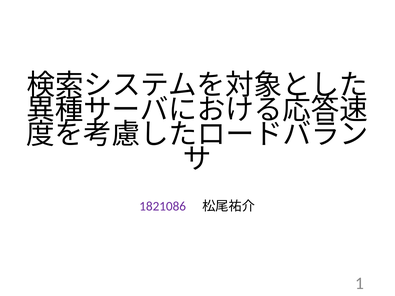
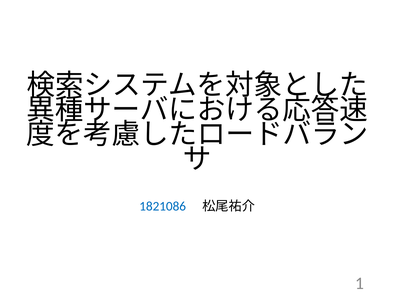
1821086 colour: purple -> blue
